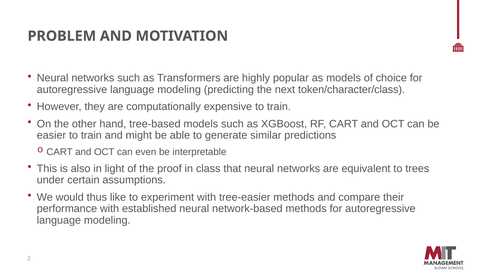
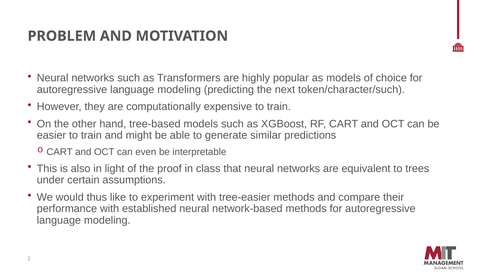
token/character/class: token/character/class -> token/character/such
